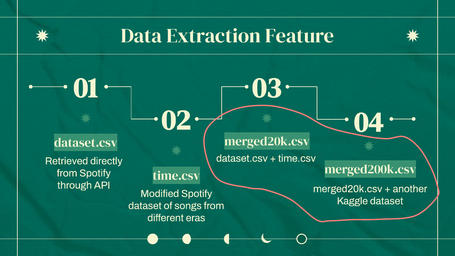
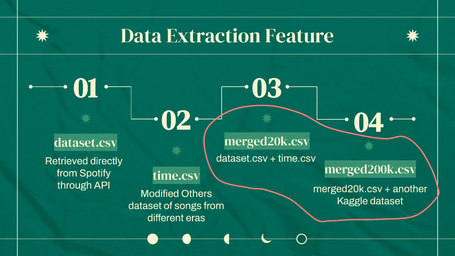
Modified Spotify: Spotify -> Others
